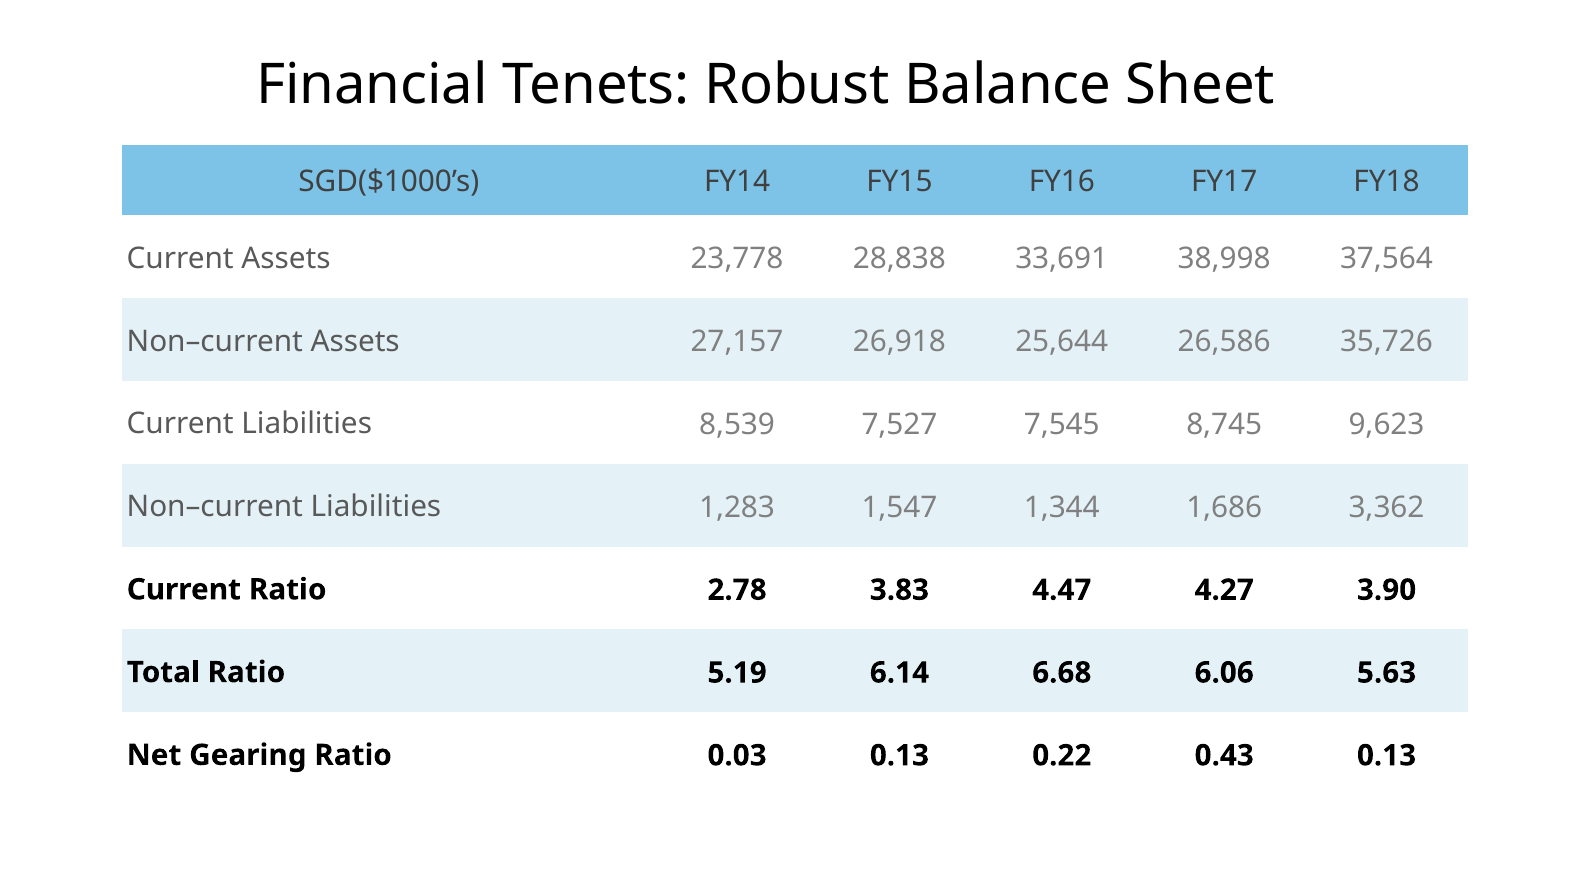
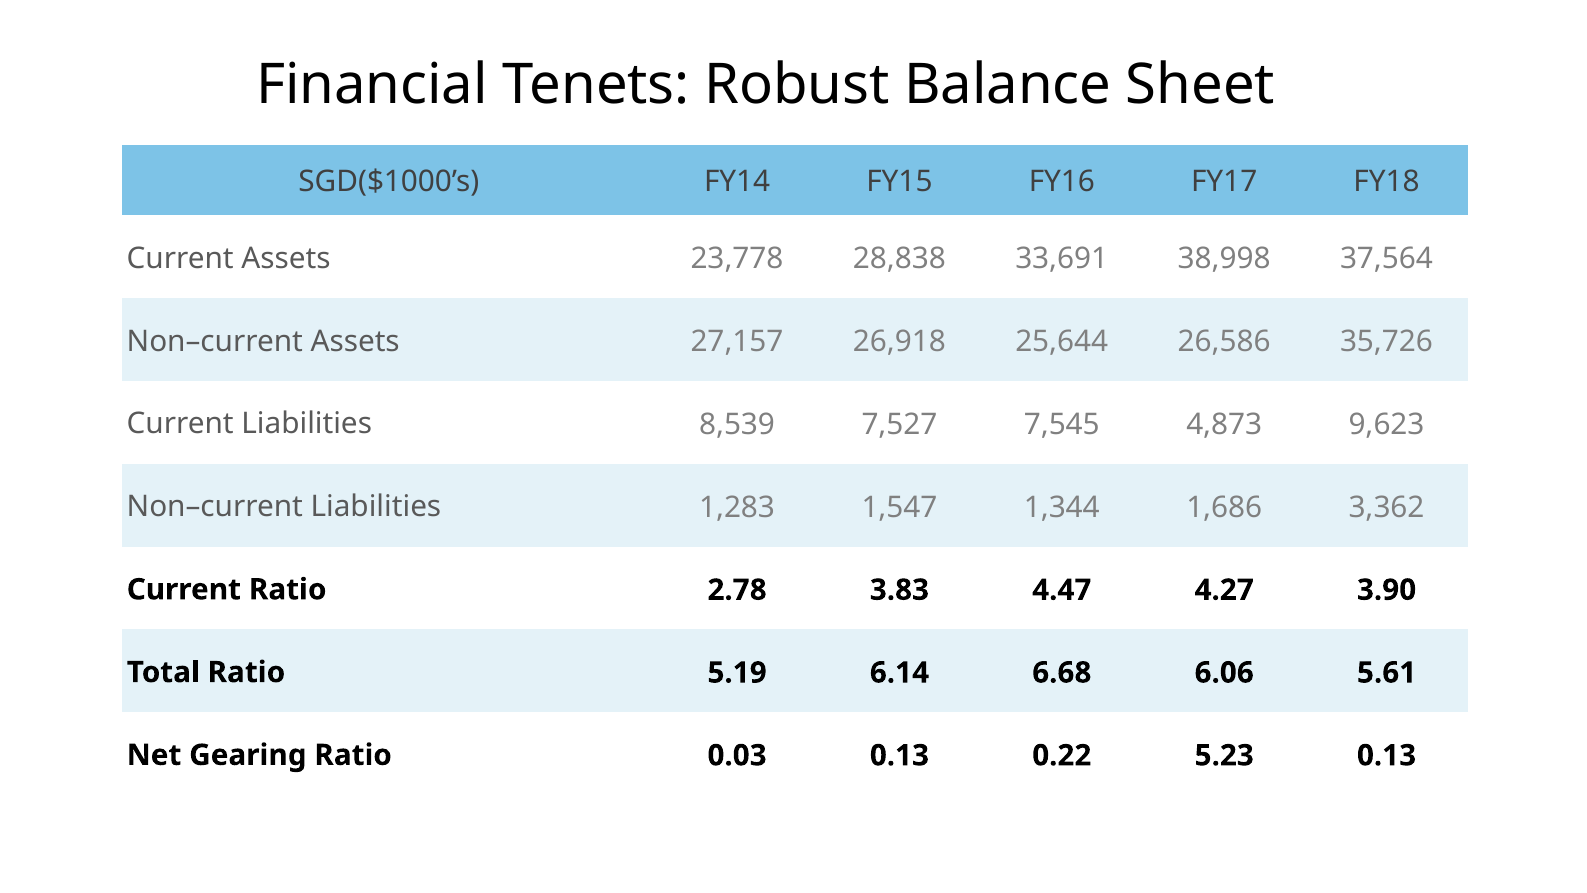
8,745: 8,745 -> 4,873
5.63: 5.63 -> 5.61
0.43: 0.43 -> 5.23
